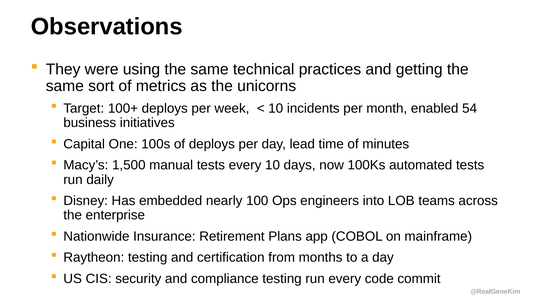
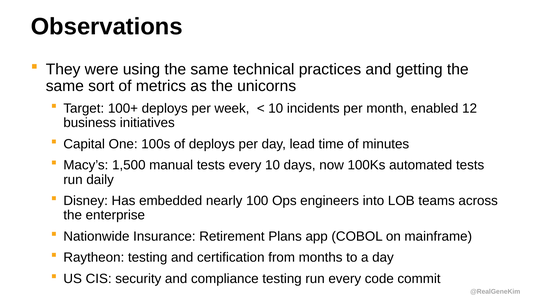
54: 54 -> 12
